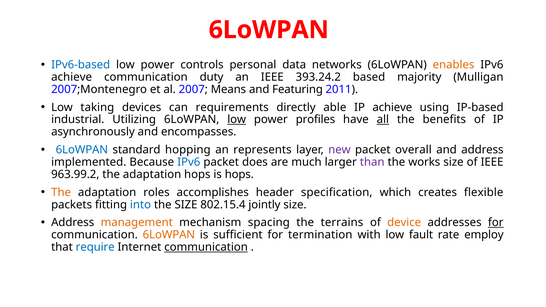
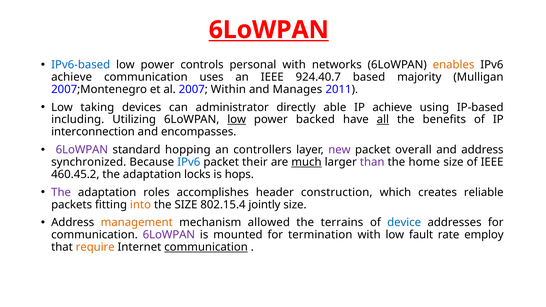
6LoWPAN at (269, 30) underline: none -> present
personal data: data -> with
duty: duty -> uses
393.24.2: 393.24.2 -> 924.40.7
Means: Means -> Within
Featuring: Featuring -> Manages
requirements: requirements -> administrator
industrial: industrial -> including
profiles: profiles -> backed
asynchronously: asynchronously -> interconnection
6LoWPAN at (82, 150) colour: blue -> purple
represents: represents -> controllers
implemented: implemented -> synchronized
does: does -> their
much underline: none -> present
works: works -> home
963.99.2: 963.99.2 -> 460.45.2
adaptation hops: hops -> locks
The at (61, 192) colour: orange -> purple
specification: specification -> construction
flexible: flexible -> reliable
into colour: blue -> orange
spacing: spacing -> allowed
device colour: orange -> blue
for at (496, 223) underline: present -> none
6LoWPAN at (169, 235) colour: orange -> purple
sufficient: sufficient -> mounted
require colour: blue -> orange
